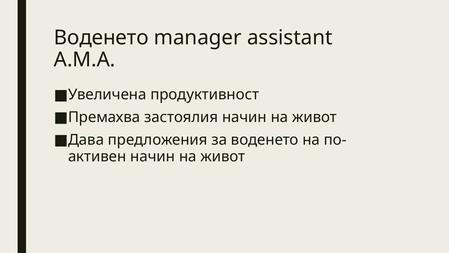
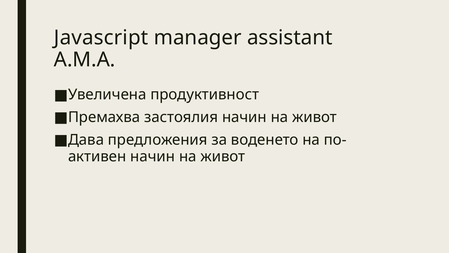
Воденето at (101, 38): Воденето -> Javascript
